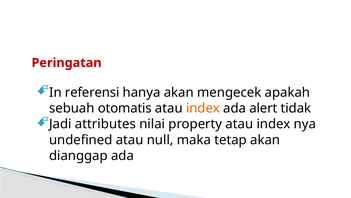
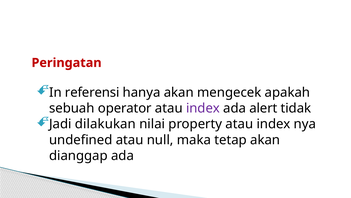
otomatis: otomatis -> operator
index at (203, 108) colour: orange -> purple
attributes: attributes -> dilakukan
